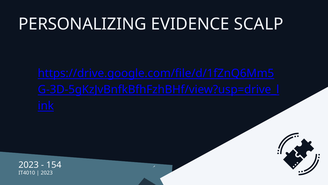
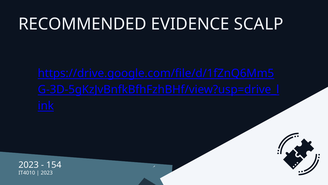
PERSONALIZING: PERSONALIZING -> RECOMMENDED
